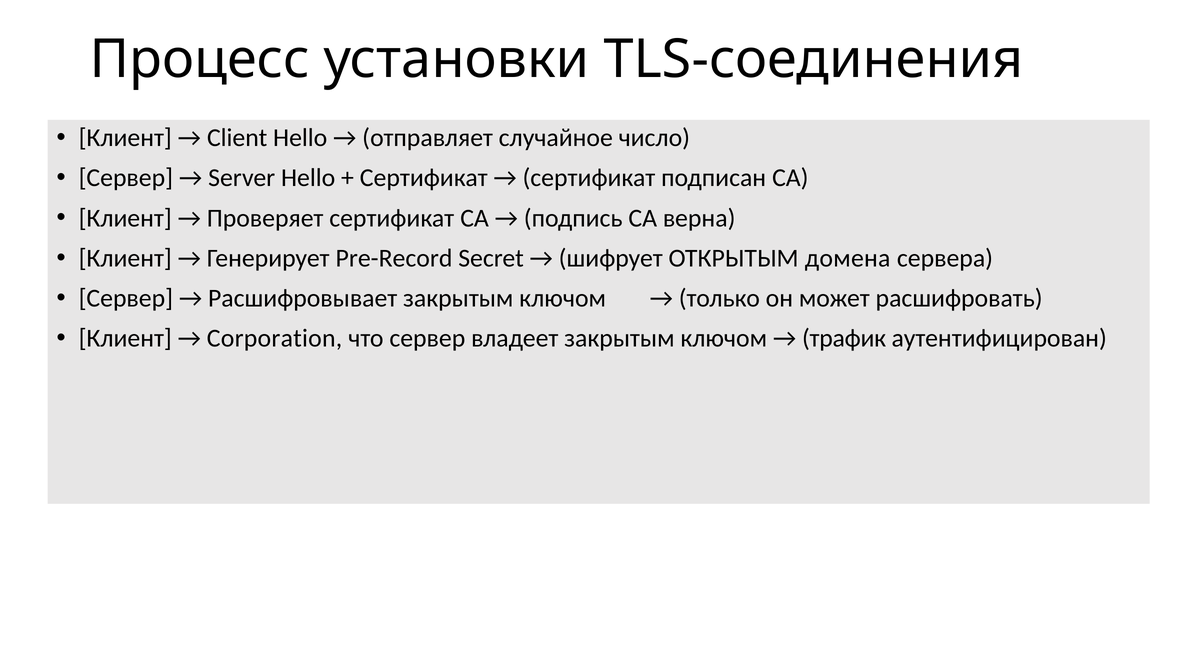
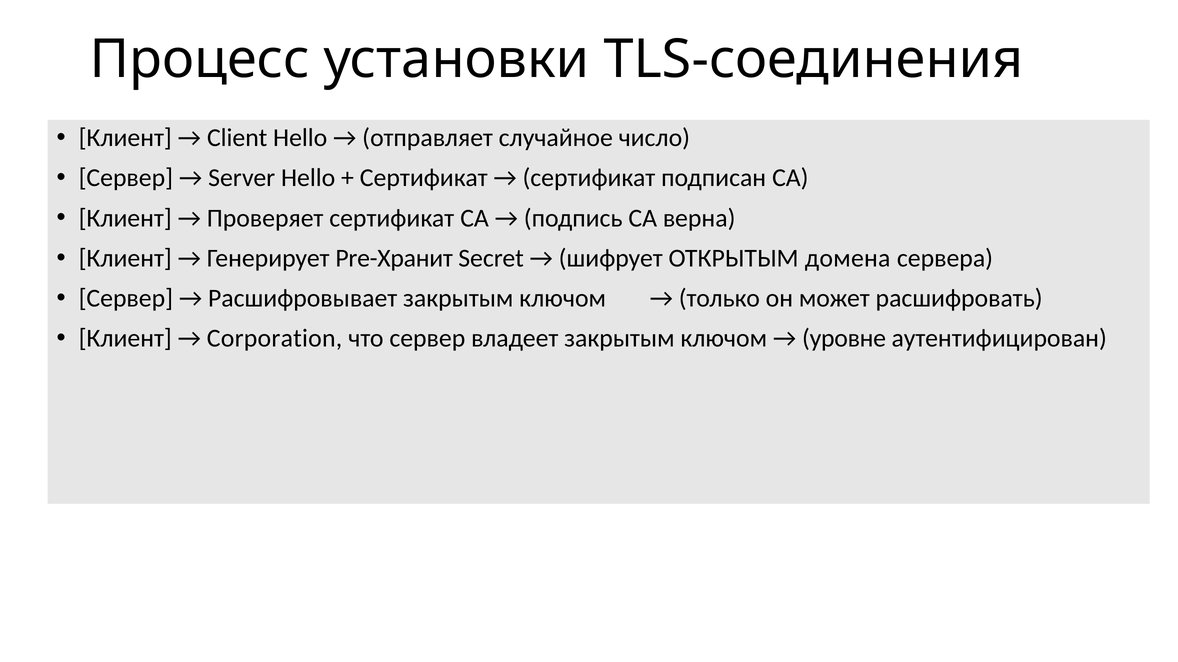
Pre-Record: Pre-Record -> Pre-Хранит
трафик: трафик -> уровне
